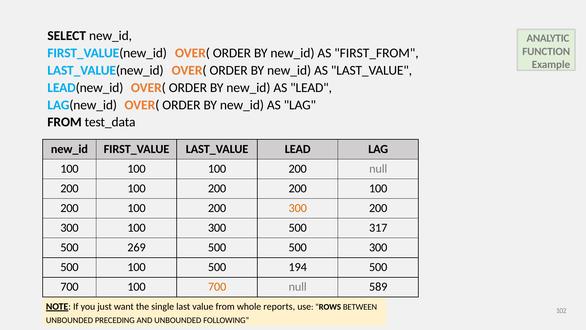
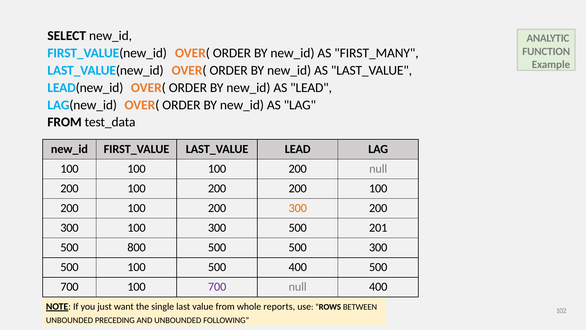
FIRST_FROM: FIRST_FROM -> FIRST_MANY
317: 317 -> 201
269: 269 -> 800
500 194: 194 -> 400
700 at (217, 287) colour: orange -> purple
null 589: 589 -> 400
